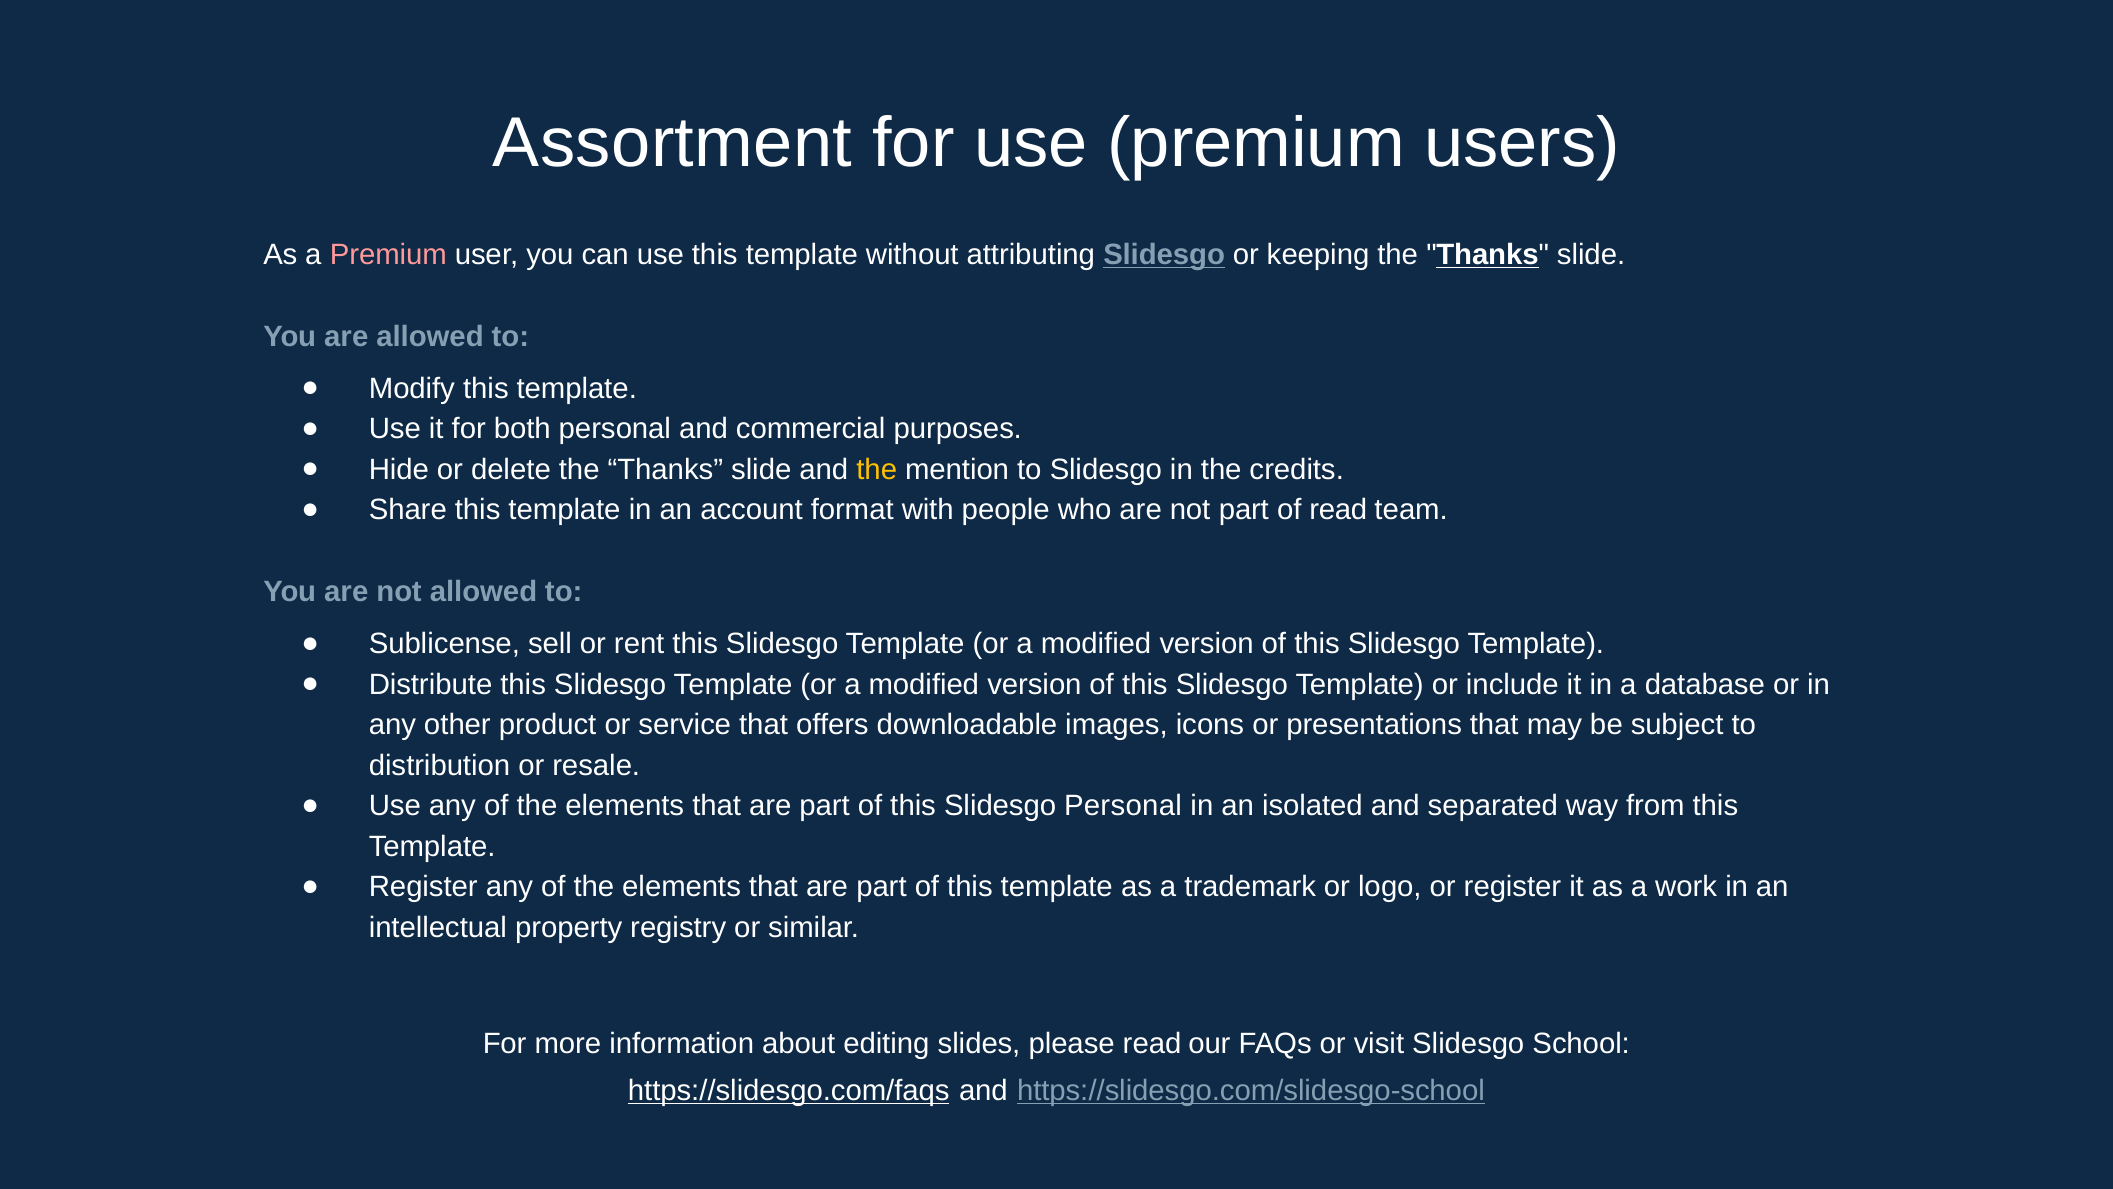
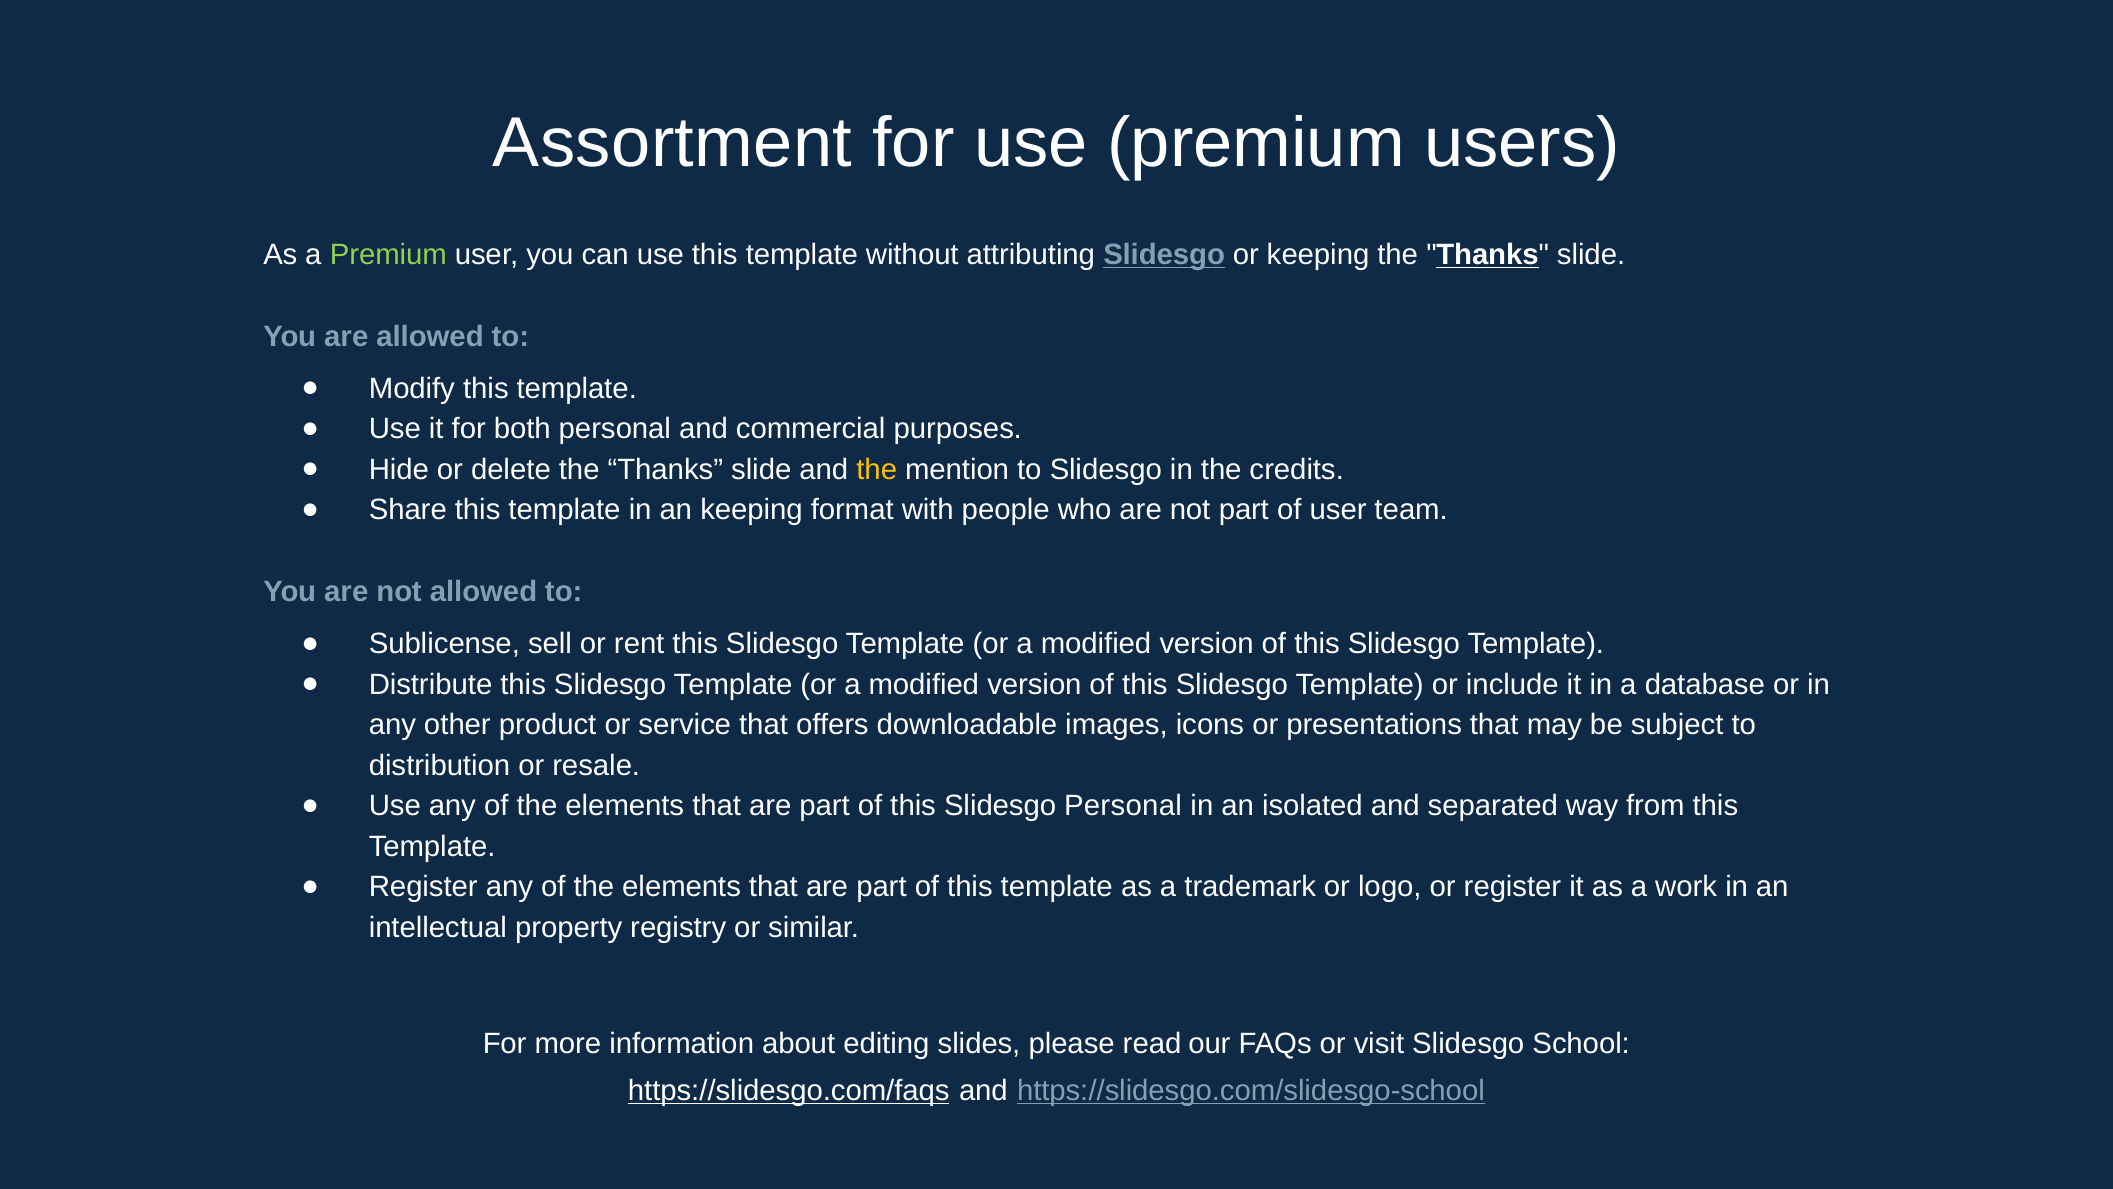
Premium at (388, 255) colour: pink -> light green
an account: account -> keeping
of read: read -> user
